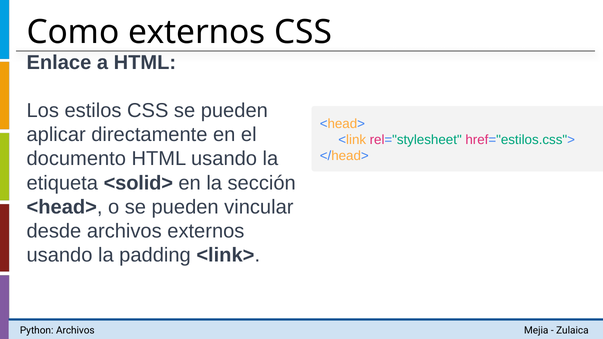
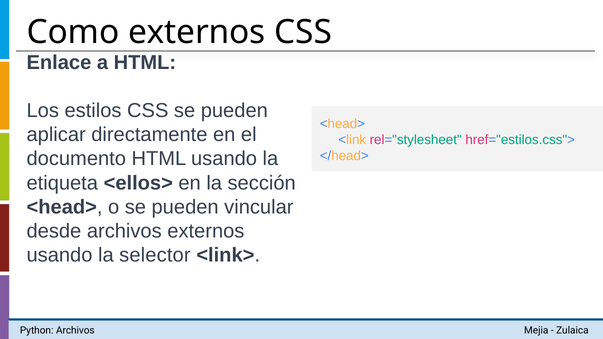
<solid>: <solid> -> <ellos>
padding: padding -> selector
